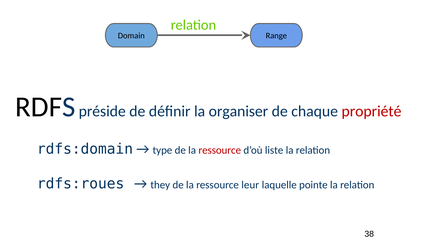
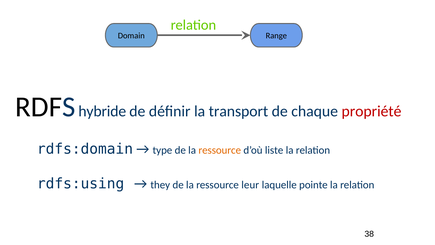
préside: préside -> hybride
organiser: organiser -> transport
ressource at (220, 150) colour: red -> orange
rdfs:roues: rdfs:roues -> rdfs:using
